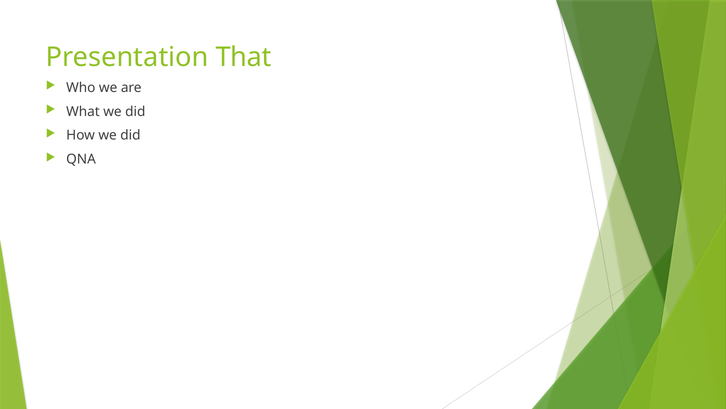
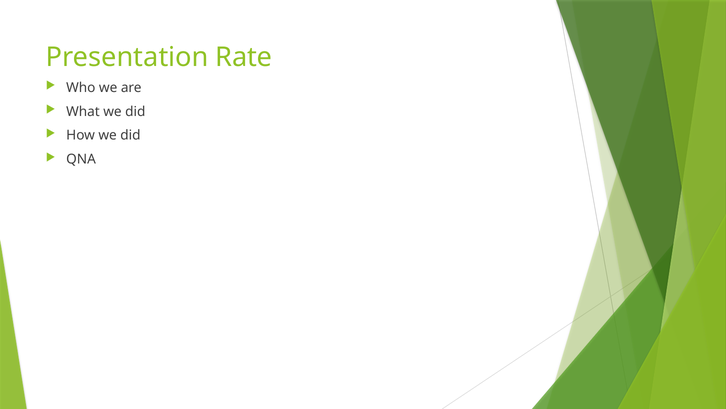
That: That -> Rate
